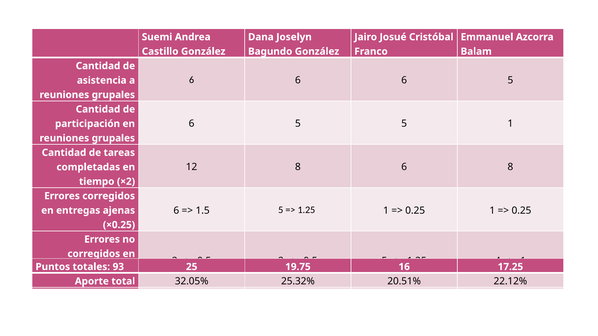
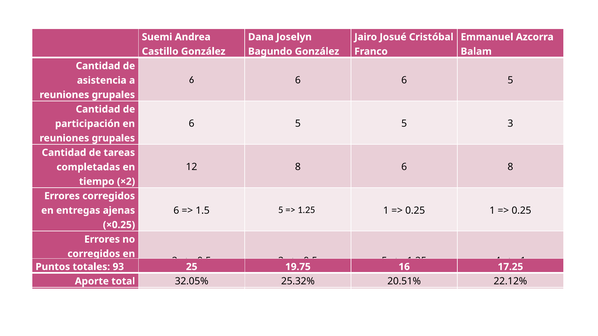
5 1: 1 -> 3
